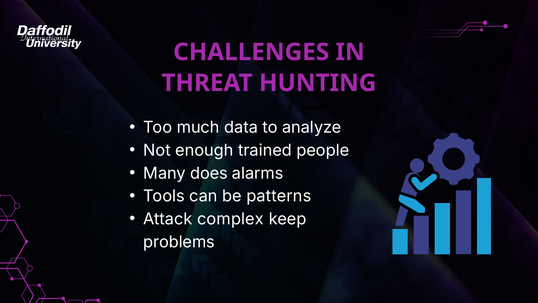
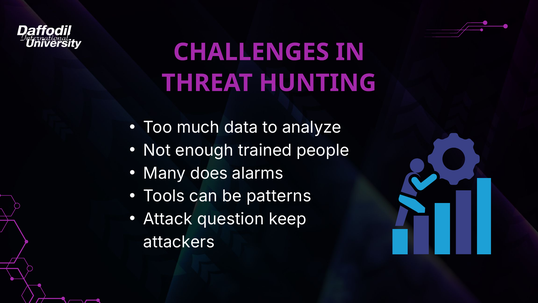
complex: complex -> question
problems: problems -> attackers
